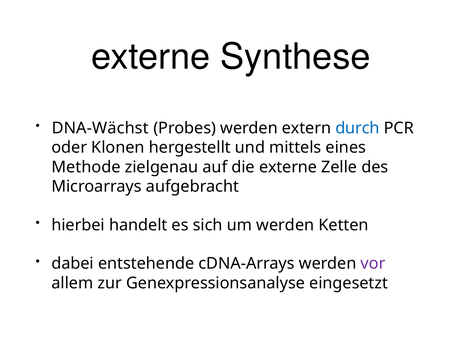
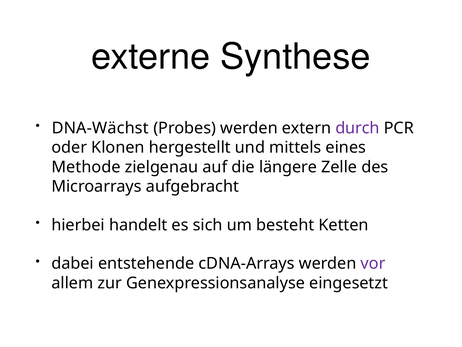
durch colour: blue -> purple
die externe: externe -> längere
um werden: werden -> besteht
